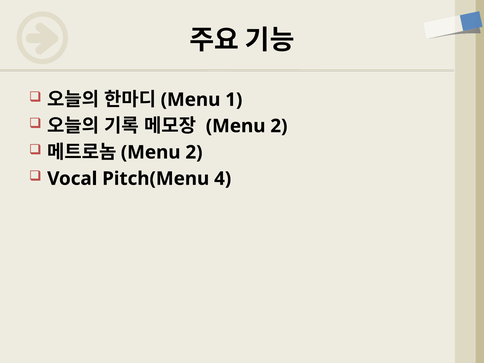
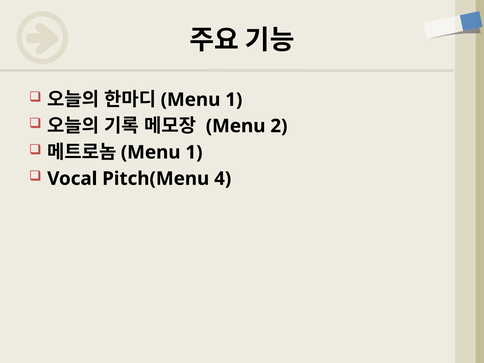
2 at (194, 152): 2 -> 1
